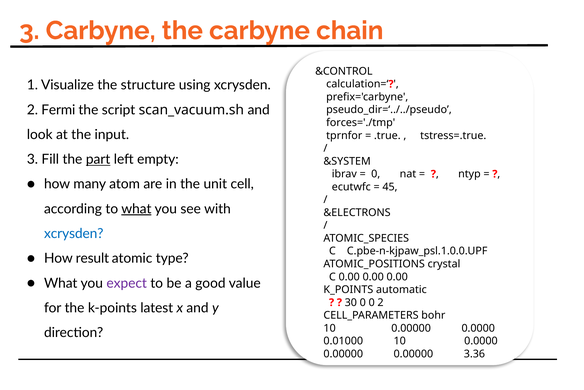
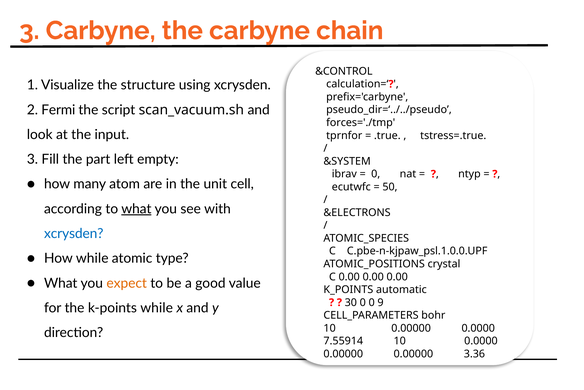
part underline: present -> none
45: 45 -> 50
How result: result -> while
expect colour: purple -> orange
0 2: 2 -> 9
k-points latest: latest -> while
0.01000: 0.01000 -> 7.55914
